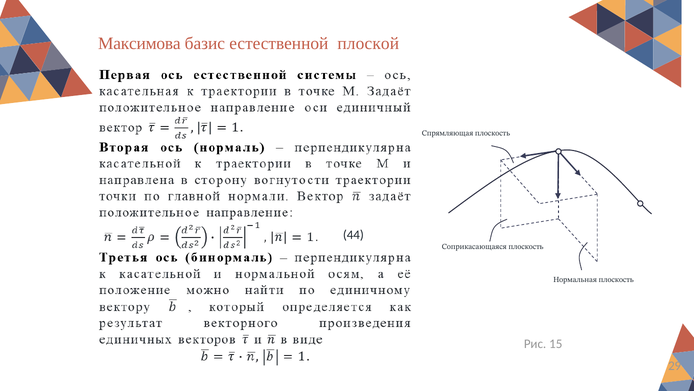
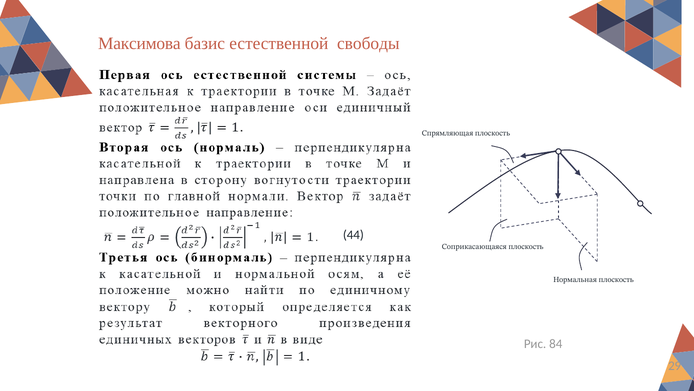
плоской: плоской -> свободы
15: 15 -> 84
